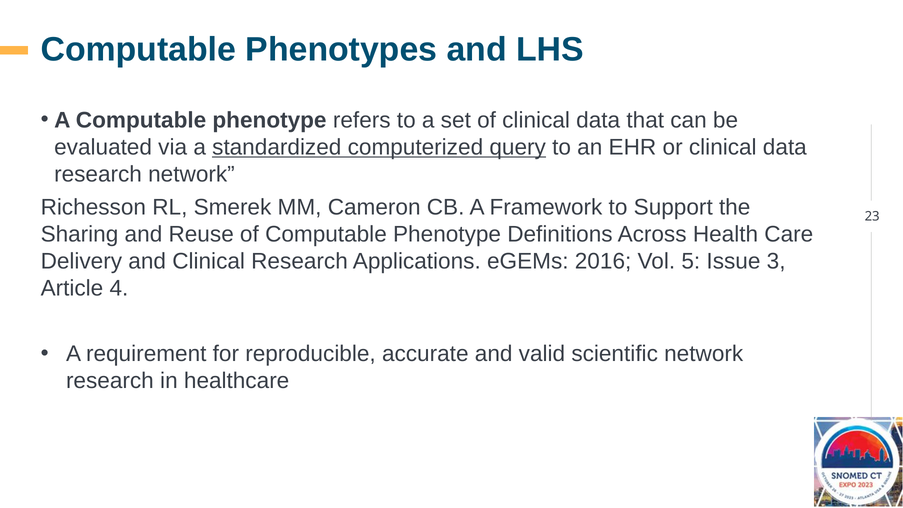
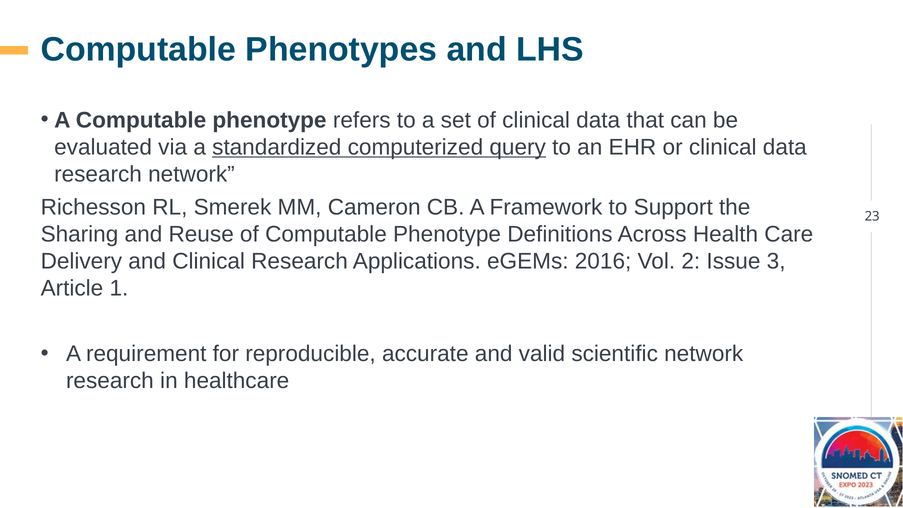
5: 5 -> 2
4: 4 -> 1
